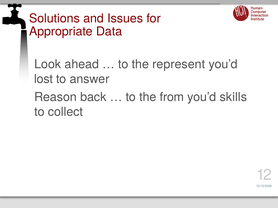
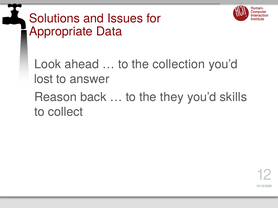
represent: represent -> collection
from: from -> they
